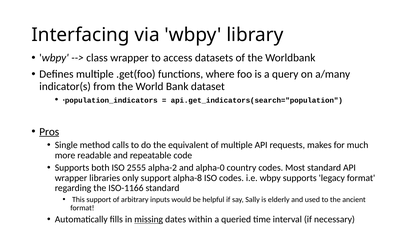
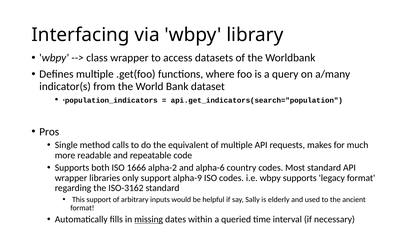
Pros underline: present -> none
2555: 2555 -> 1666
alpha-0: alpha-0 -> alpha-6
alpha-8: alpha-8 -> alpha-9
ISO-1166: ISO-1166 -> ISO-3162
